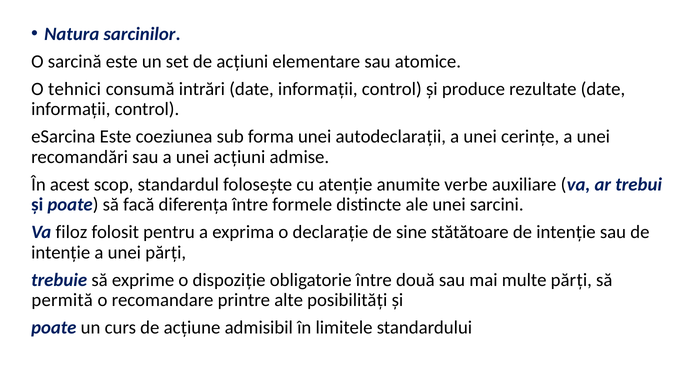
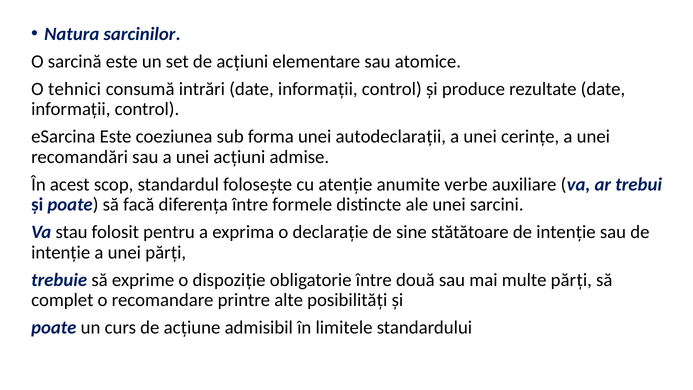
filoz: filoz -> stau
permită: permită -> complet
